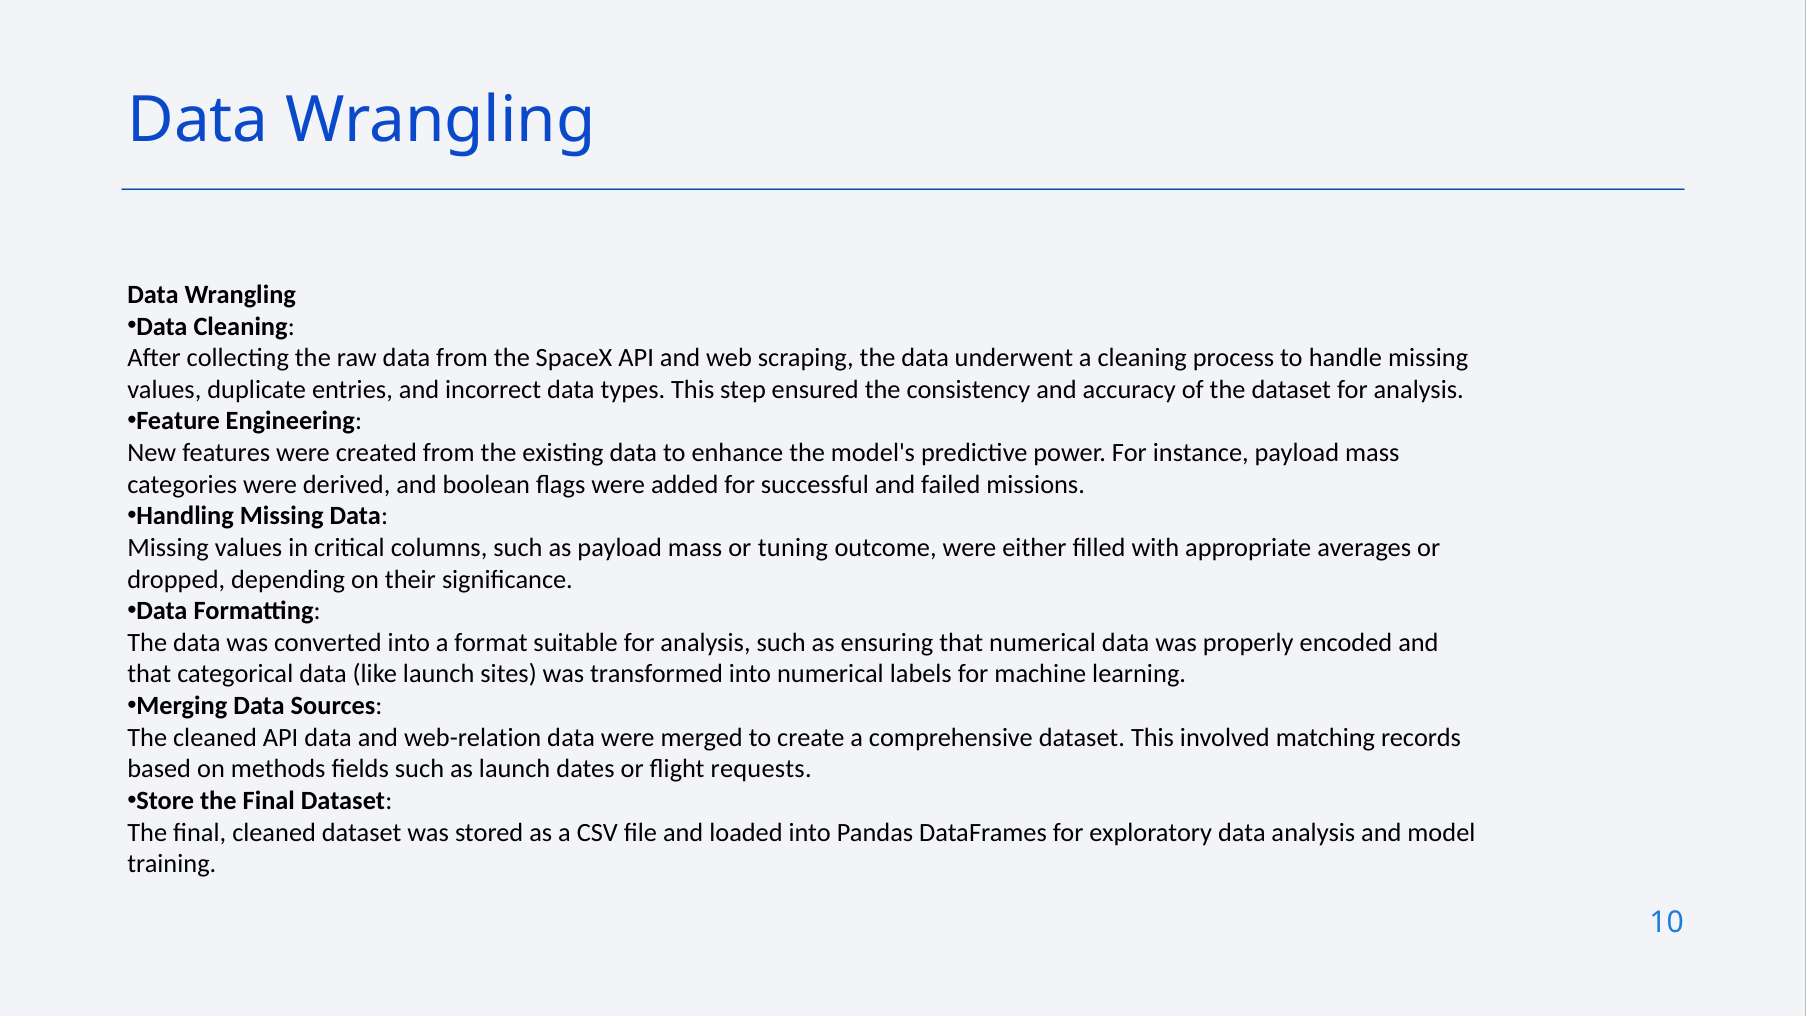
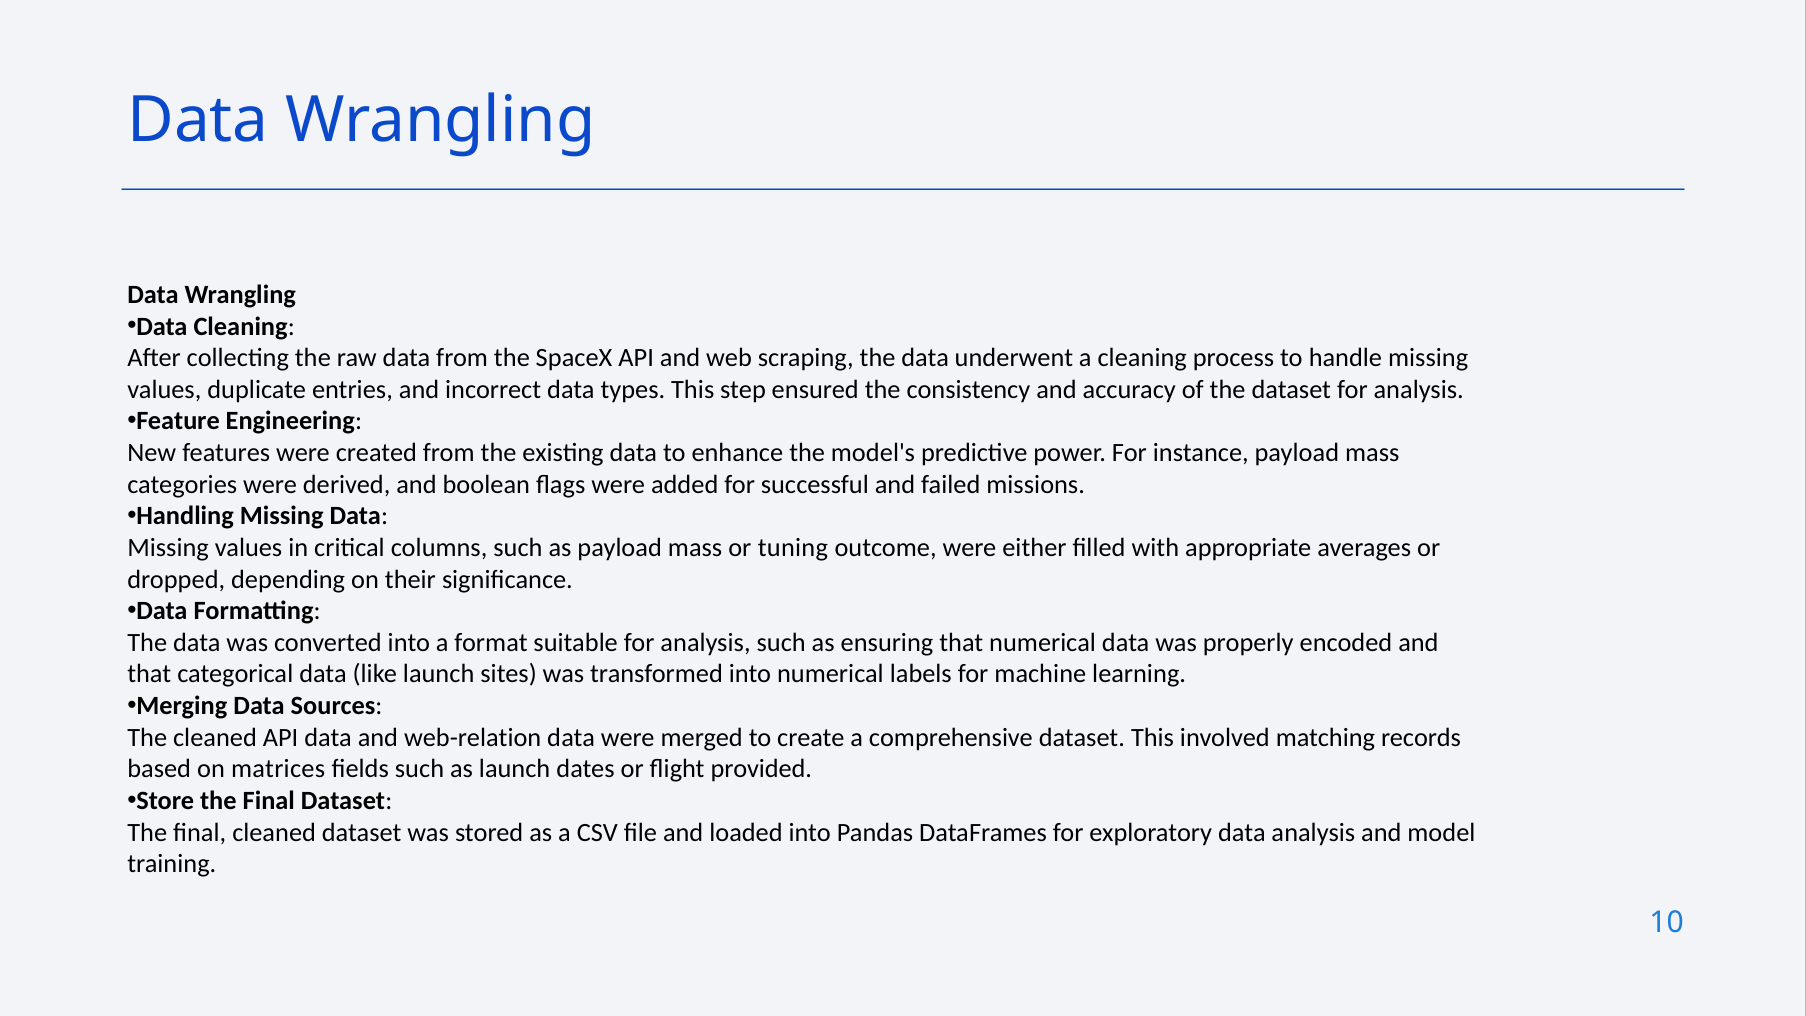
methods: methods -> matrices
requests: requests -> provided
